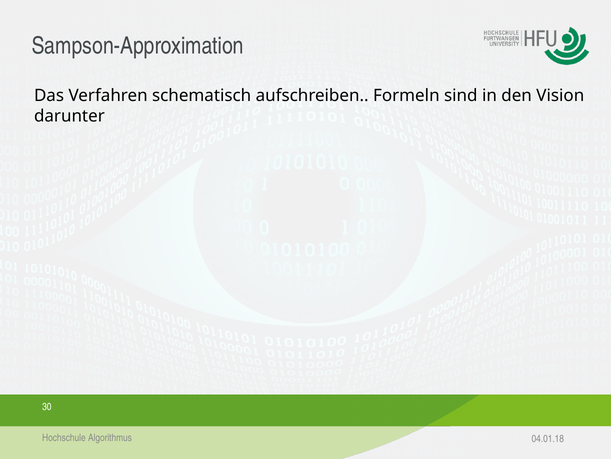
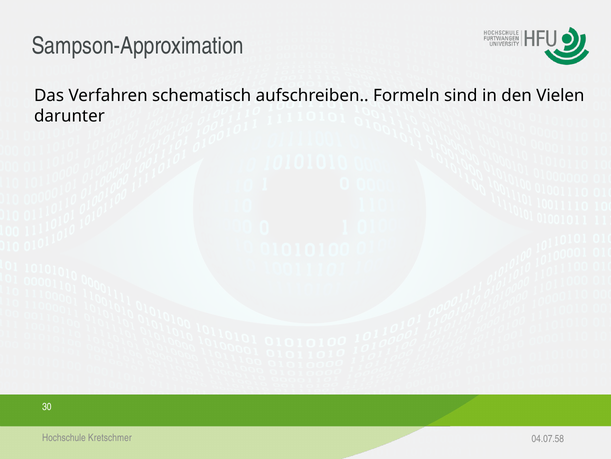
Vision: Vision -> Vielen
Algorithmus: Algorithmus -> Kretschmer
04.01.18: 04.01.18 -> 04.07.58
